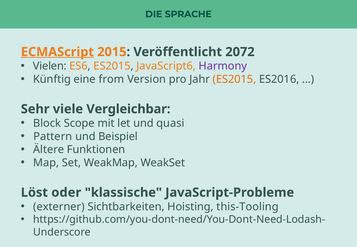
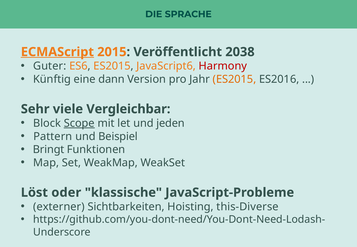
2072: 2072 -> 2038
Vielen: Vielen -> Guter
Harmony colour: purple -> red
from: from -> dann
Scope underline: none -> present
quasi: quasi -> jeden
Ältere: Ältere -> Bringt
this-Tooling: this-Tooling -> this-Diverse
